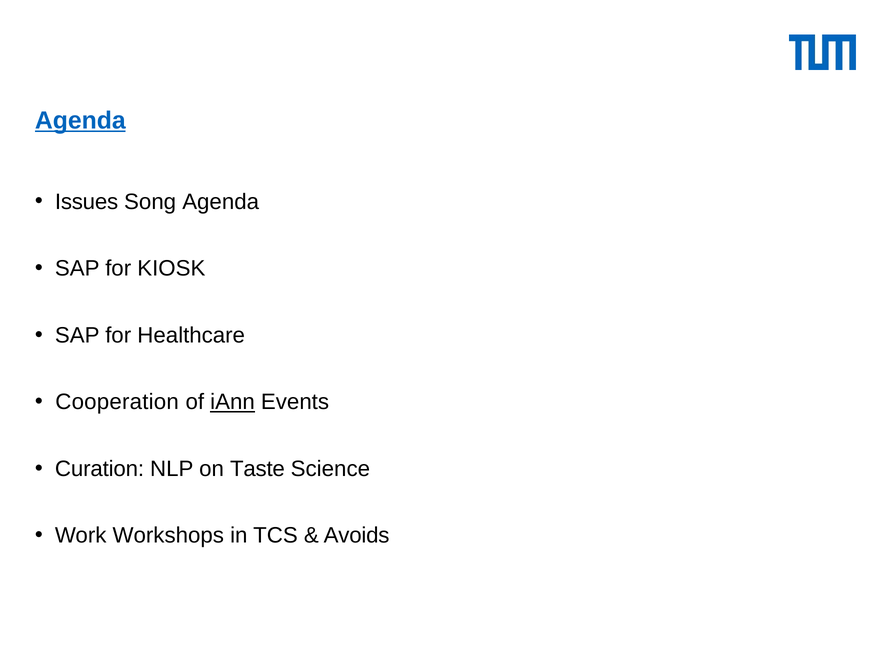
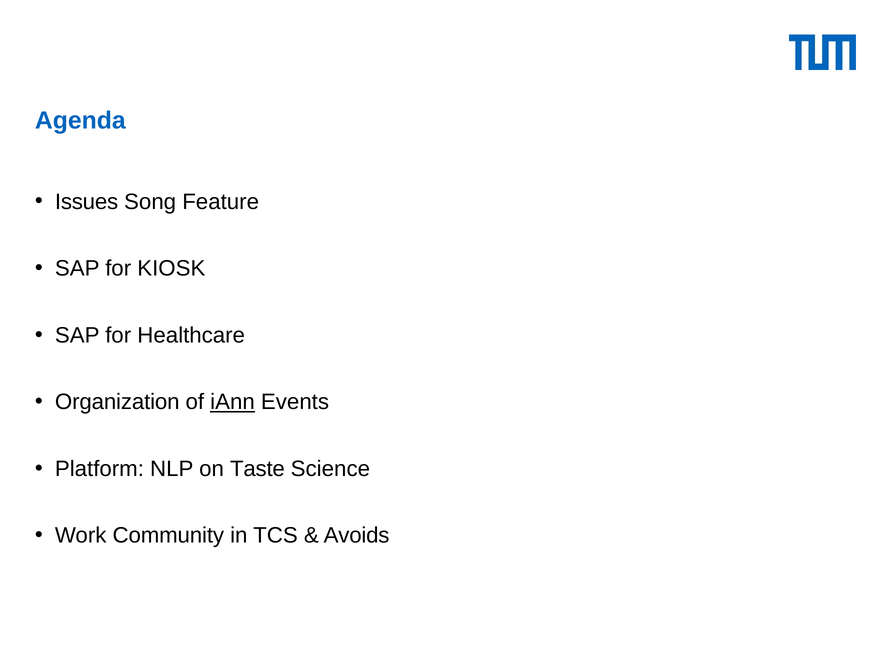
Agenda at (80, 120) underline: present -> none
Song Agenda: Agenda -> Feature
Cooperation: Cooperation -> Organization
Curation: Curation -> Platform
Workshops: Workshops -> Community
